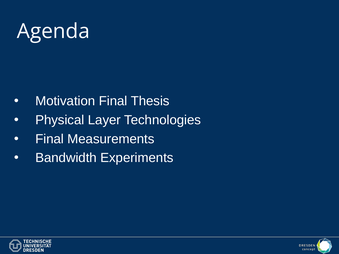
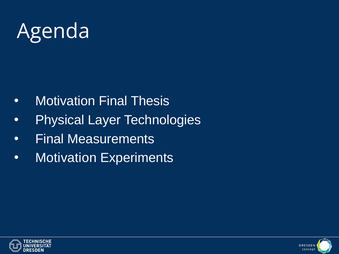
Bandwidth at (66, 158): Bandwidth -> Motivation
